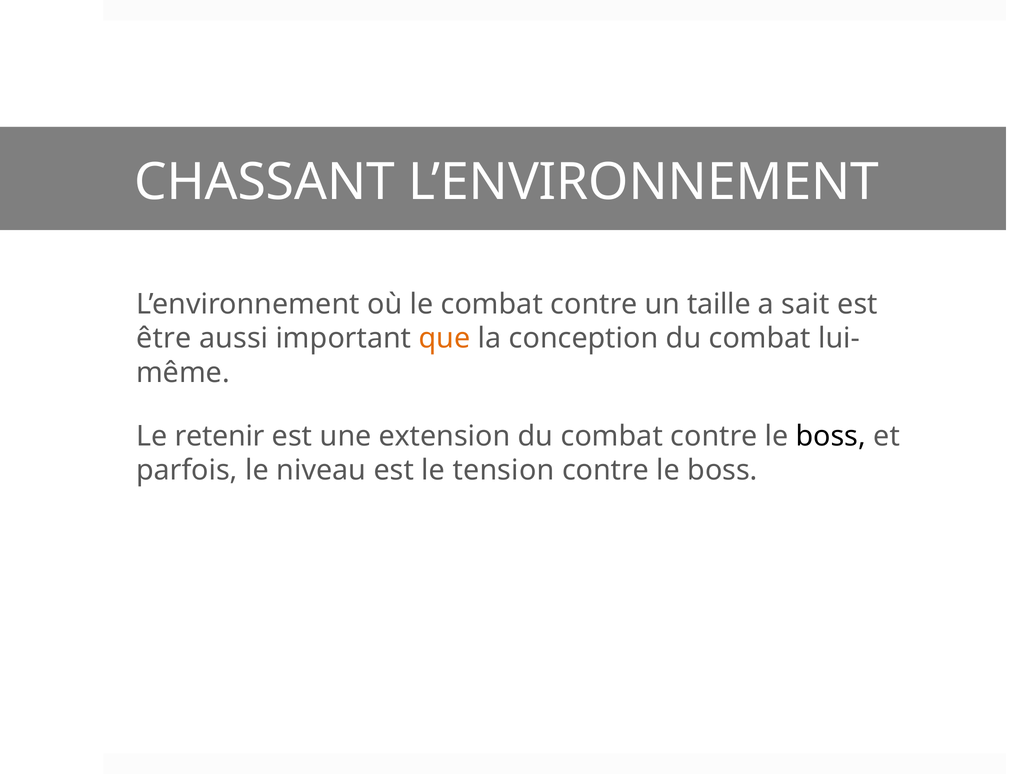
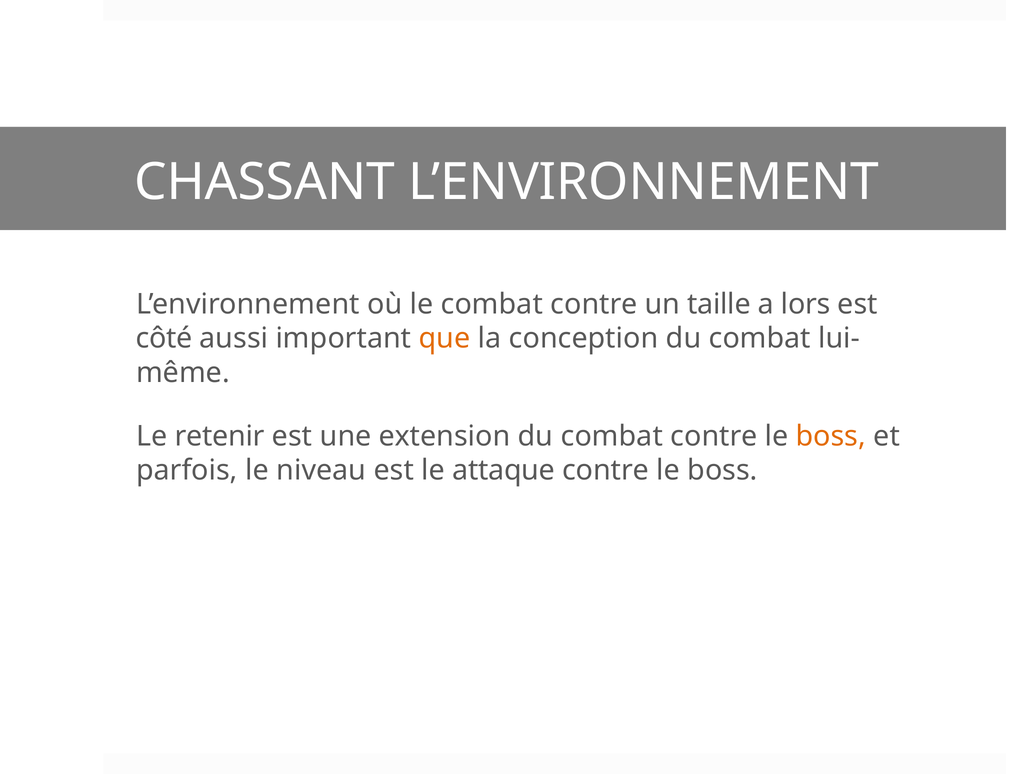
sait: sait -> lors
être: être -> côté
boss at (831, 436) colour: black -> orange
tension: tension -> attaque
